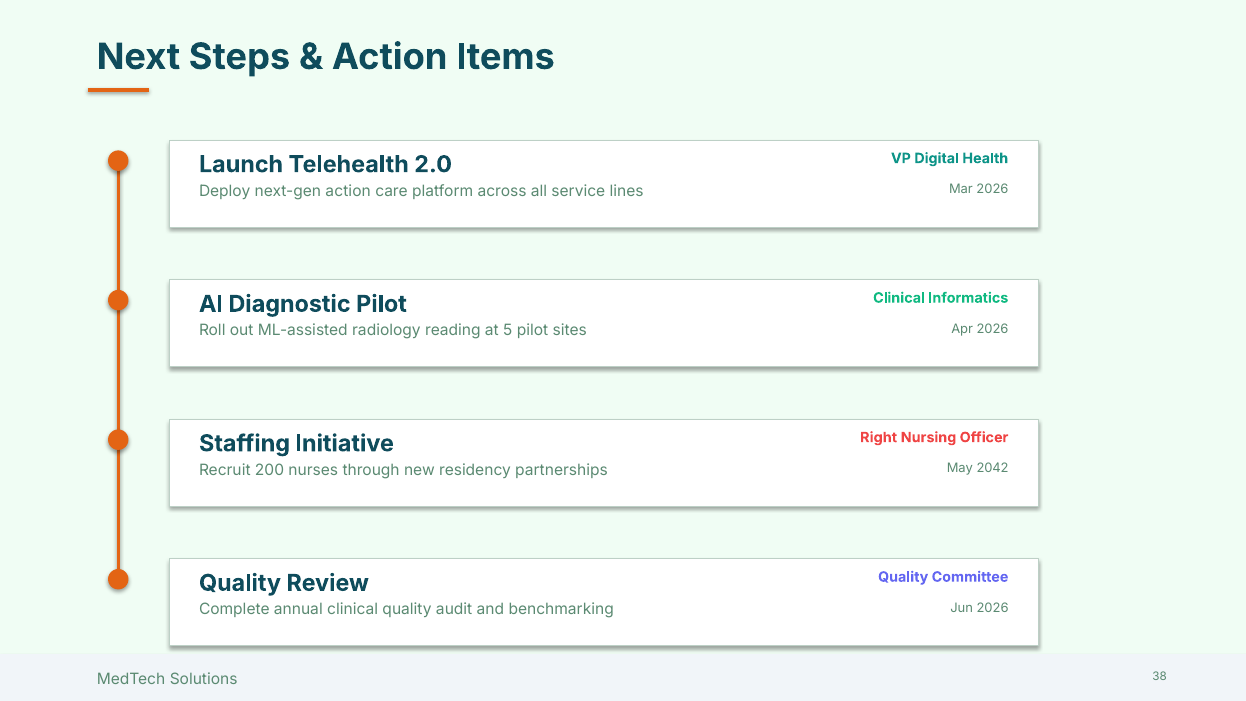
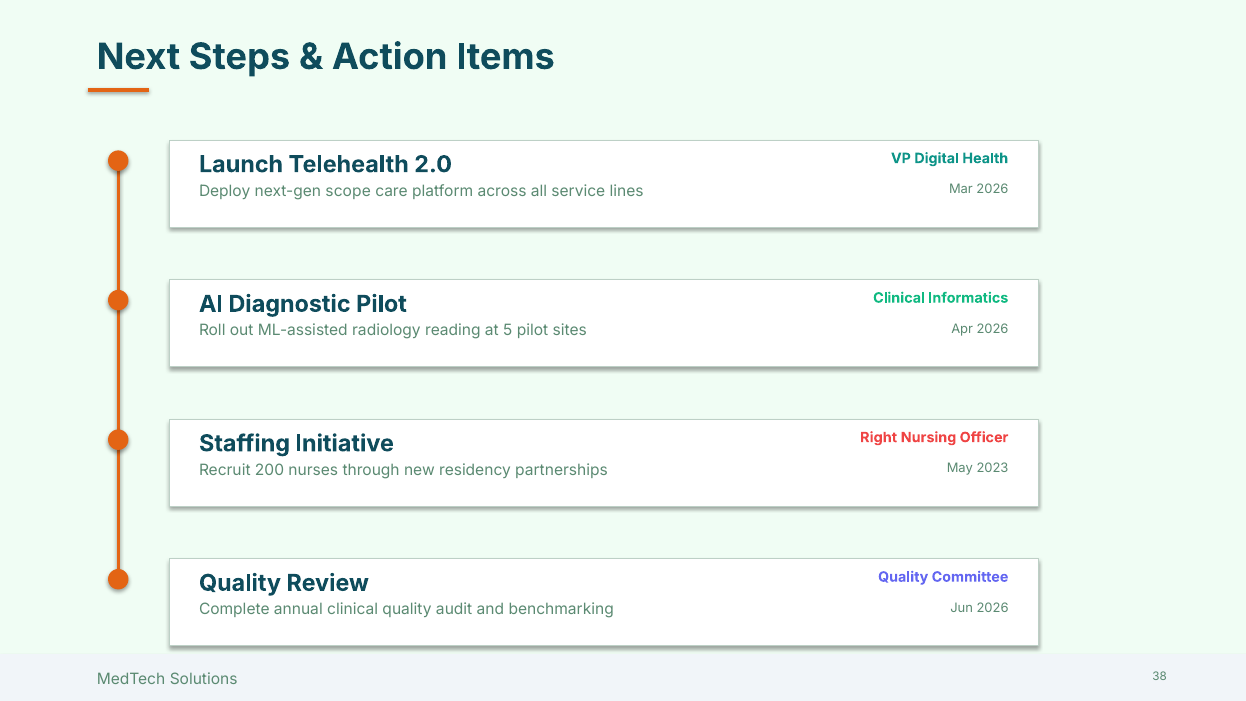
next-gen action: action -> scope
2042: 2042 -> 2023
